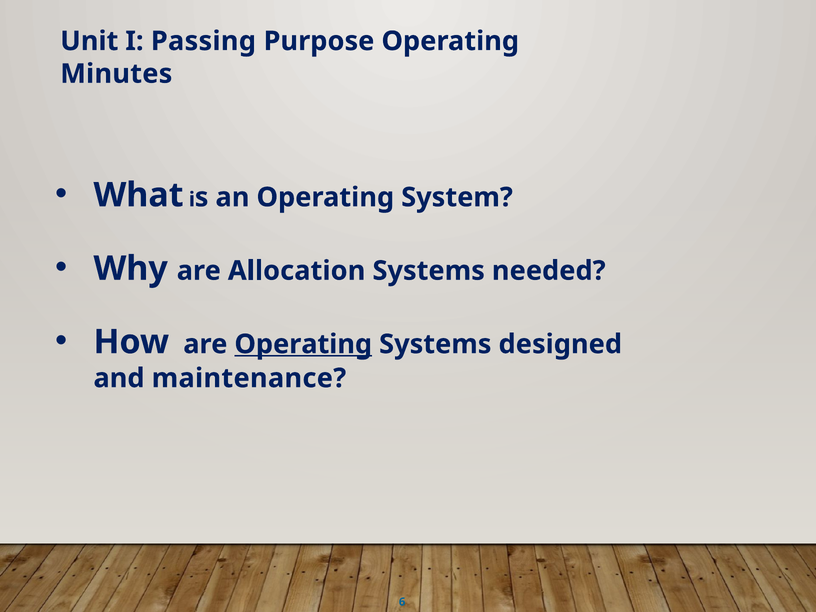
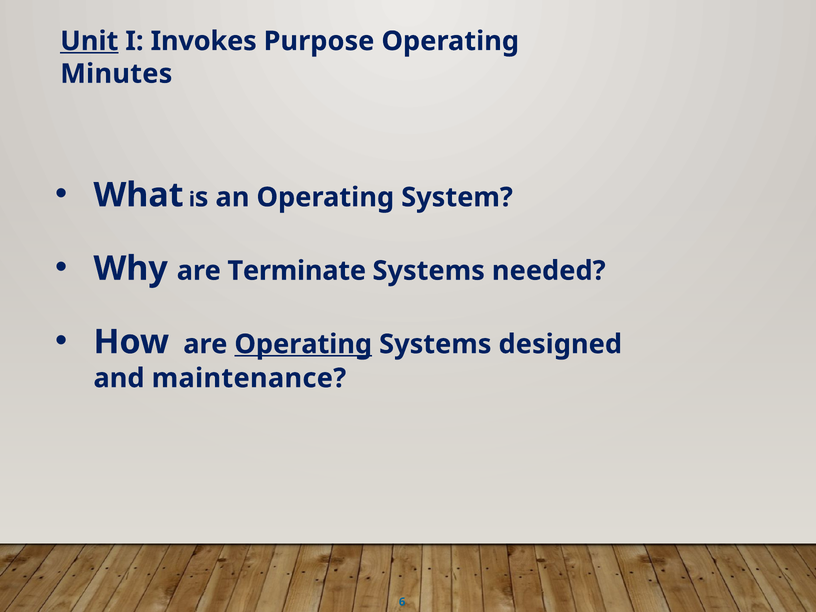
Unit underline: none -> present
Passing: Passing -> Invokes
Allocation: Allocation -> Terminate
